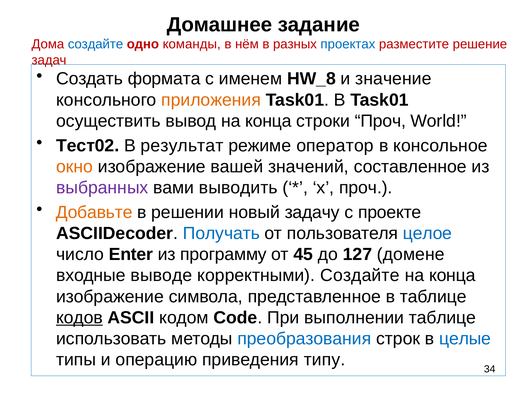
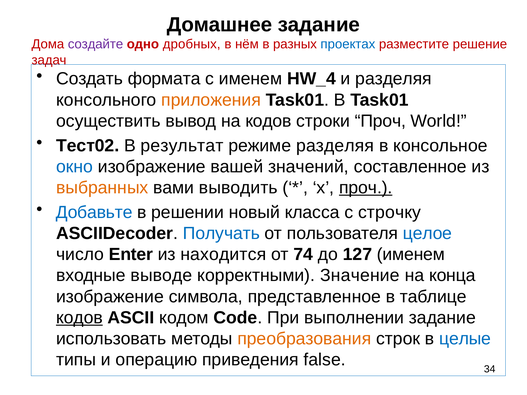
создайте at (96, 44) colour: blue -> purple
команды: команды -> дробных
HW_8: HW_8 -> HW_4
и значение: значение -> разделяя
вывод на конца: конца -> кодов
режиме оператор: оператор -> разделяя
окно colour: orange -> blue
выбранных colour: purple -> orange
проч at (366, 188) underline: none -> present
Добавьте colour: orange -> blue
задачу: задачу -> класса
проекте: проекте -> строчку
программу: программу -> находится
45: 45 -> 74
127 домене: домене -> именем
корректными Создайте: Создайте -> Значение
выполнении таблице: таблице -> задание
преобразования colour: blue -> orange
типу: типу -> false
